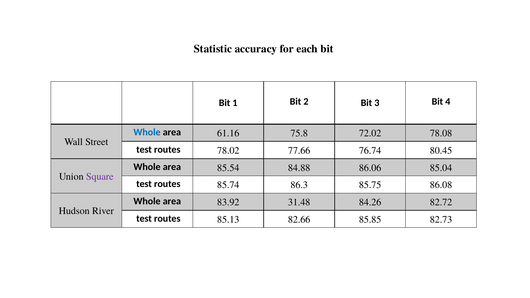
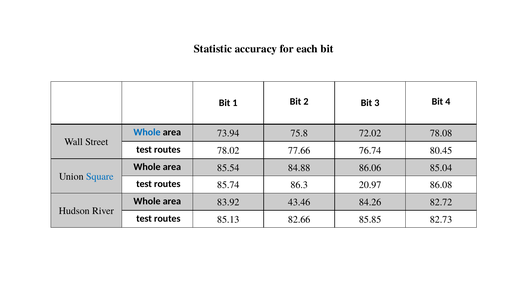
61.16: 61.16 -> 73.94
Square colour: purple -> blue
85.75: 85.75 -> 20.97
31.48: 31.48 -> 43.46
